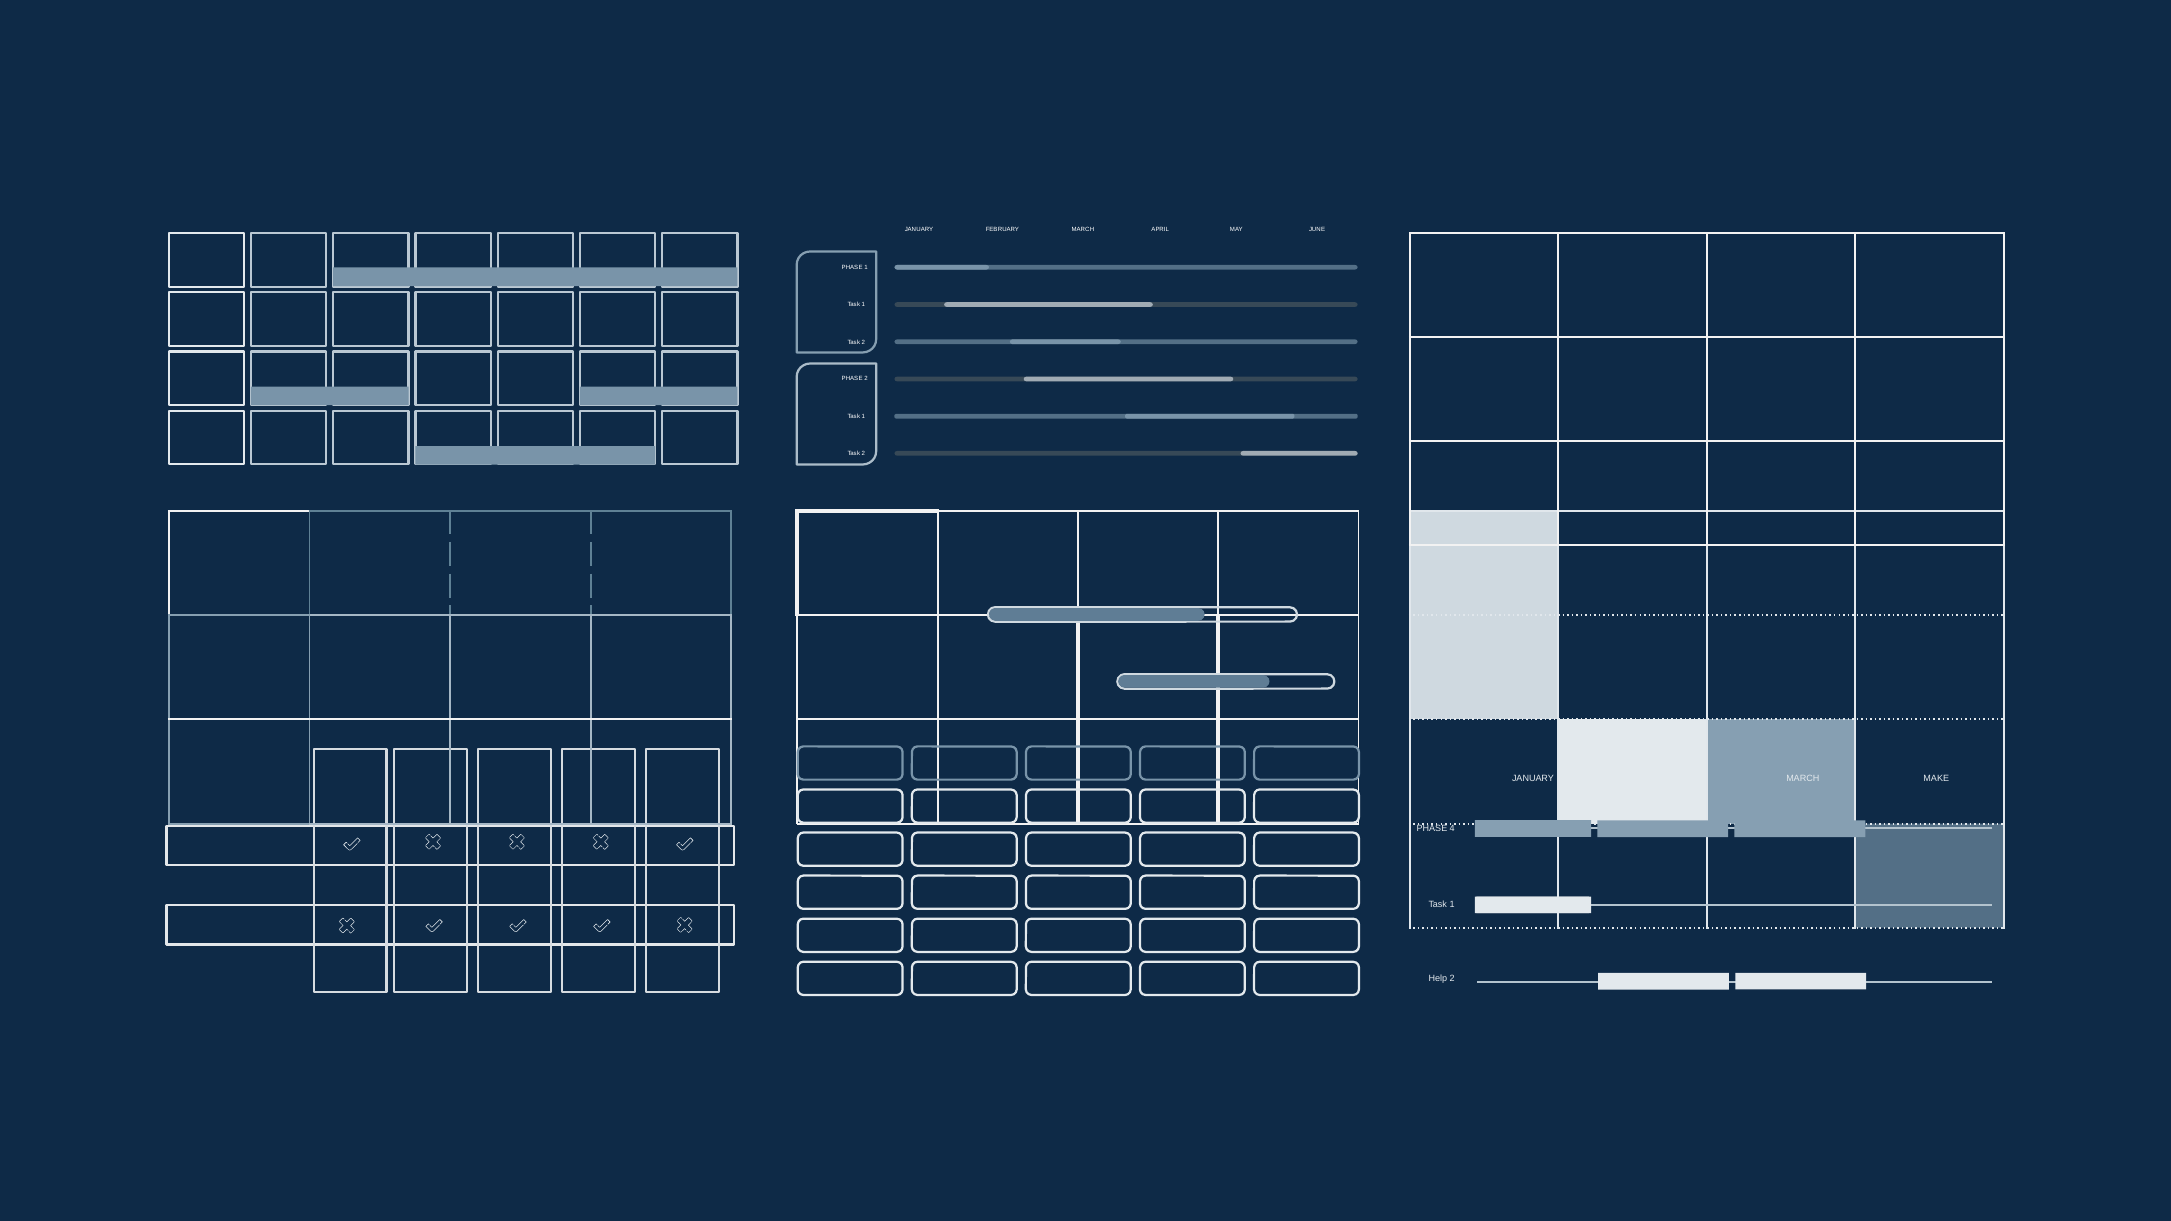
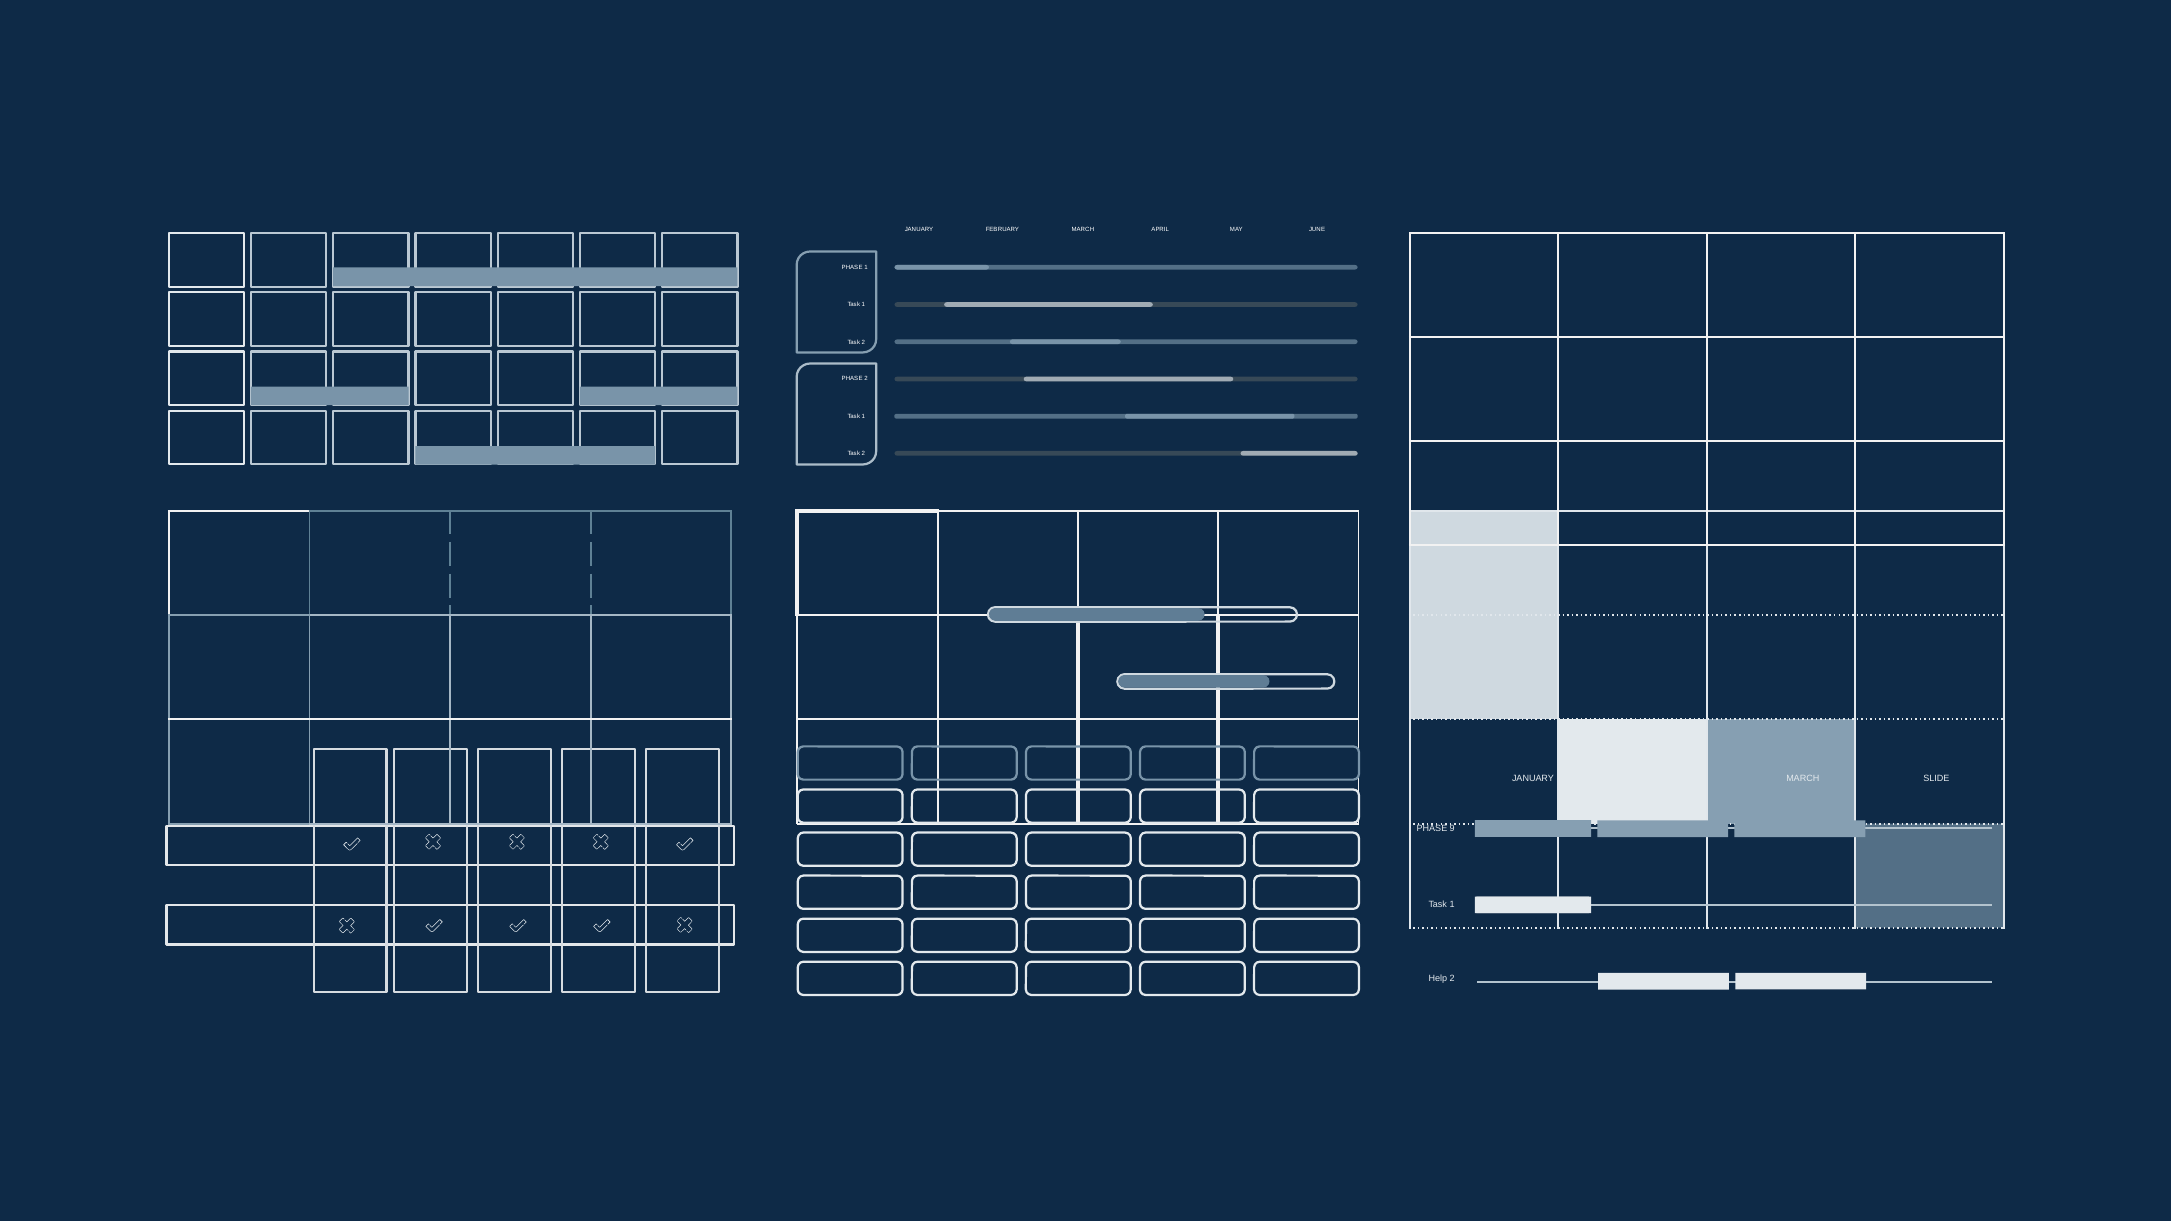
MAKE: MAKE -> SLIDE
4: 4 -> 9
